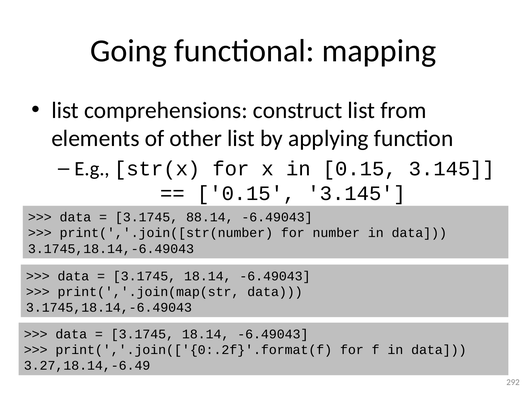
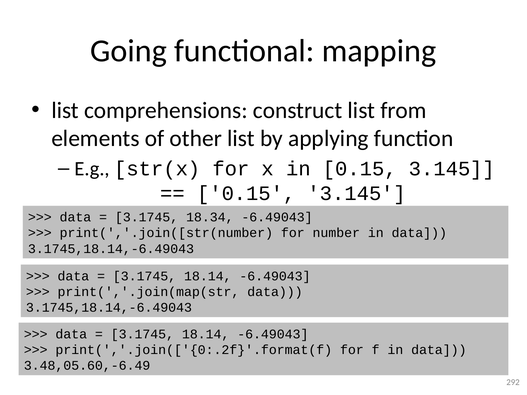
88.14: 88.14 -> 18.34
3.27,18.14,-6.49: 3.27,18.14,-6.49 -> 3.48,05.60,-6.49
